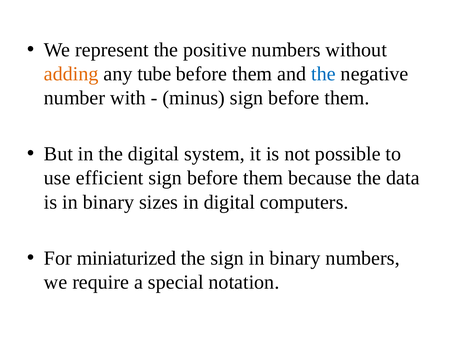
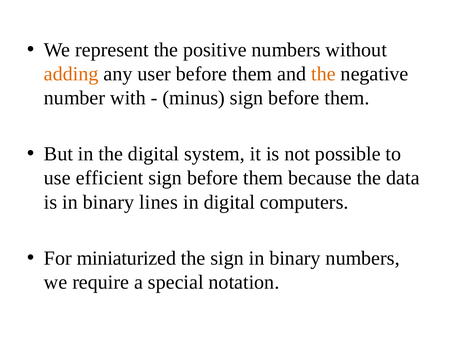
tube: tube -> user
the at (323, 74) colour: blue -> orange
sizes: sizes -> lines
